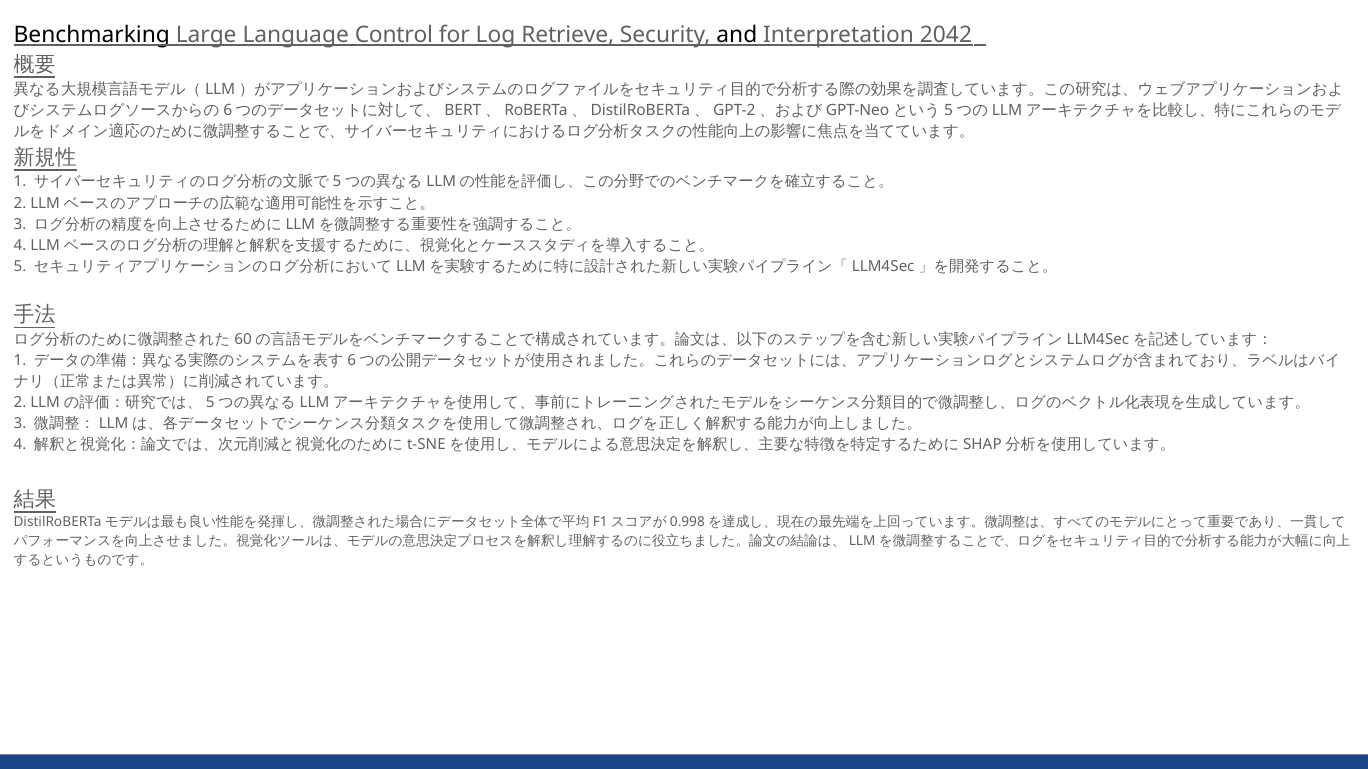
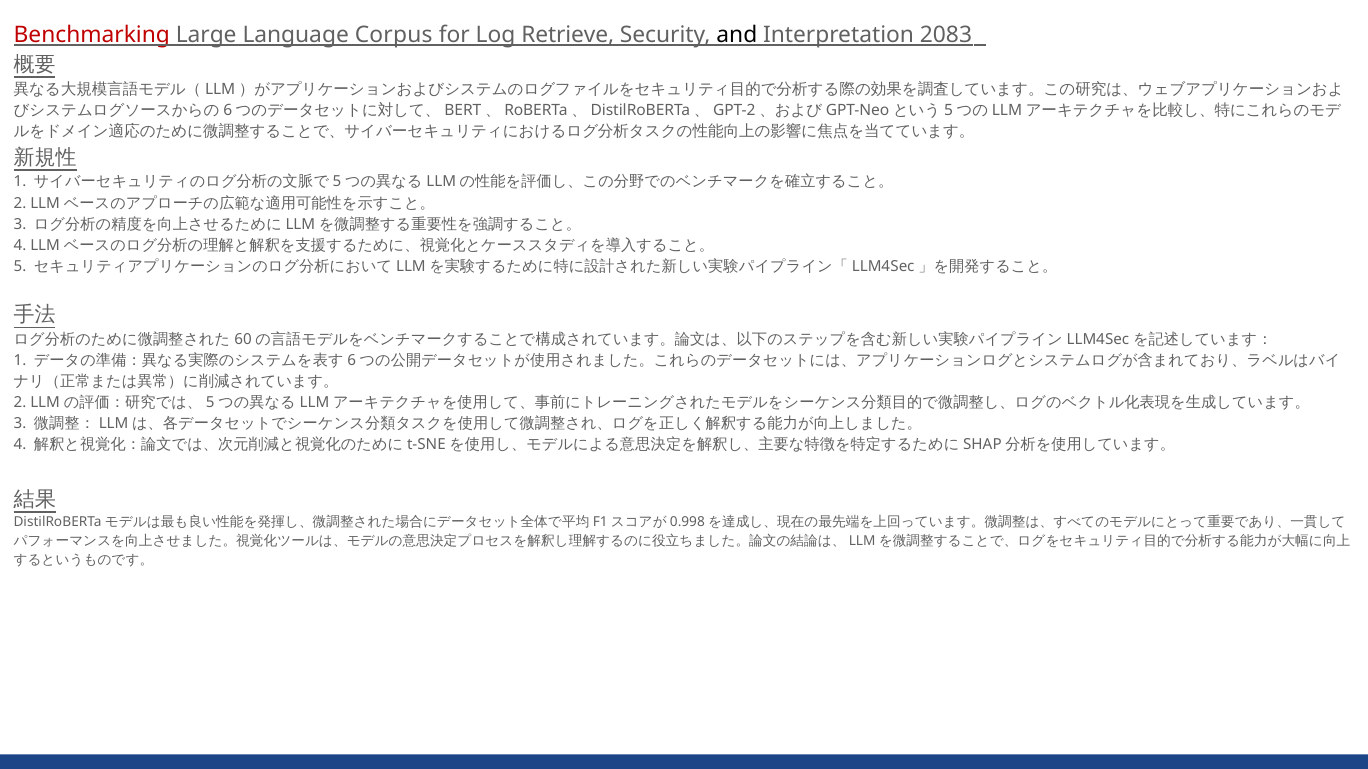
Benchmarking colour: black -> red
Control: Control -> Corpus
2042: 2042 -> 2083
